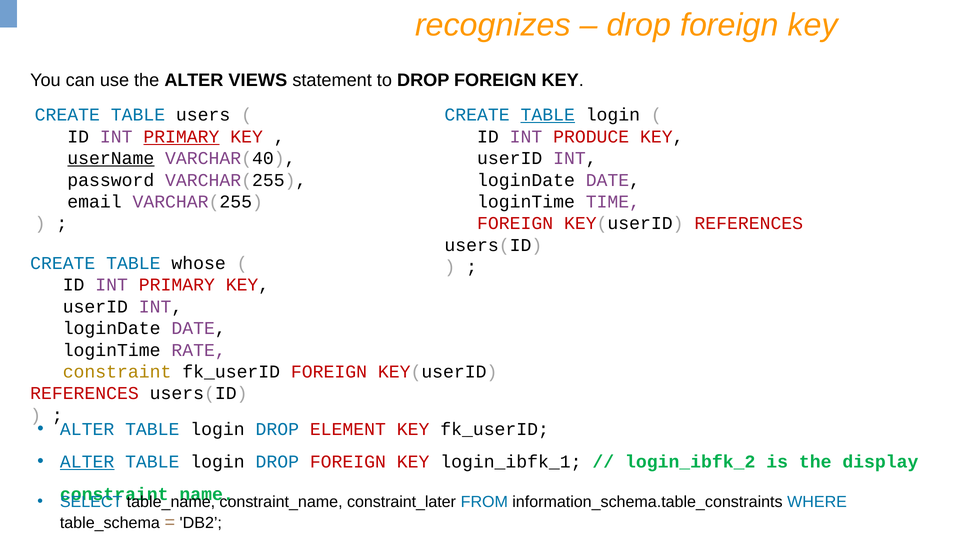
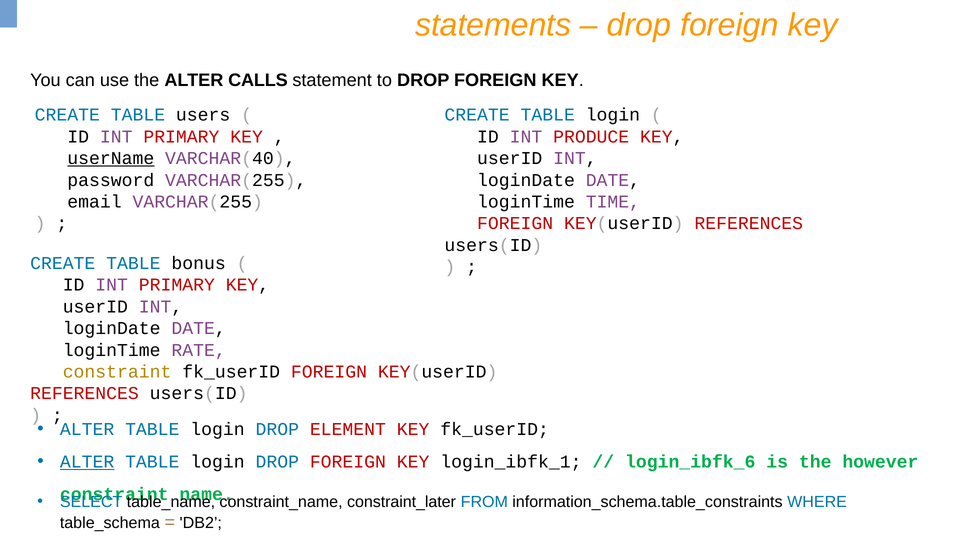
recognizes: recognizes -> statements
VIEWS: VIEWS -> CALLS
TABLE at (548, 115) underline: present -> none
PRIMARY at (181, 137) underline: present -> none
whose: whose -> bonus
login_ibfk_2: login_ibfk_2 -> login_ibfk_6
display: display -> however
